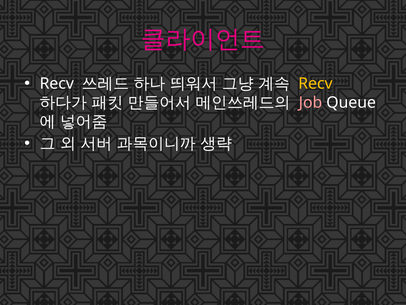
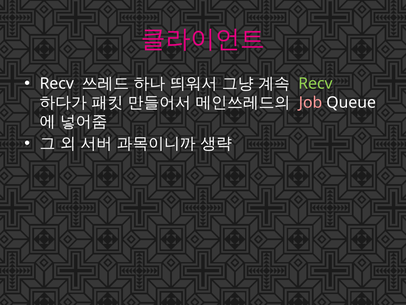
Recv at (315, 84) colour: yellow -> light green
